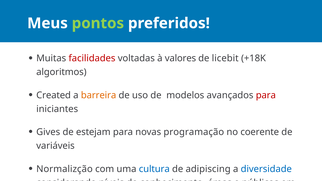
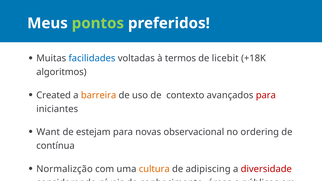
facilidades colour: red -> blue
valores: valores -> termos
modelos: modelos -> contexto
Gives: Gives -> Want
programação: programação -> observacional
coerente: coerente -> ordering
variáveis: variáveis -> contínua
cultura colour: blue -> orange
diversidade colour: blue -> red
